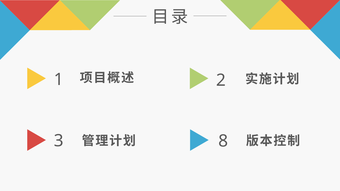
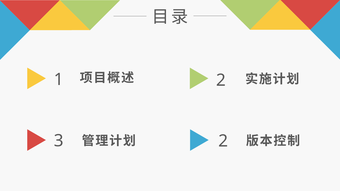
3 8: 8 -> 2
